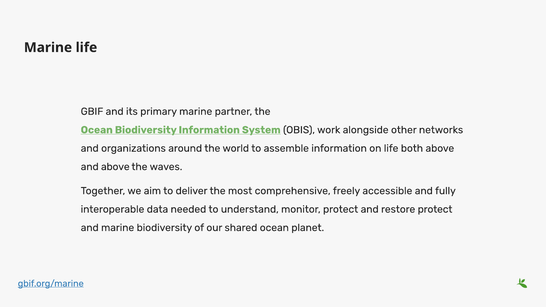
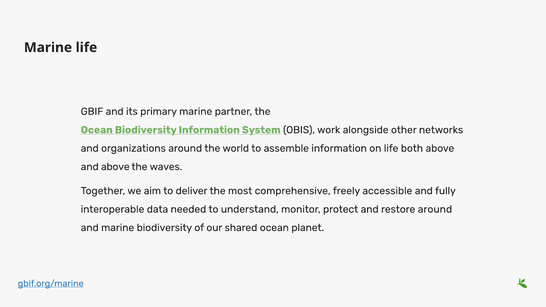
restore protect: protect -> around
